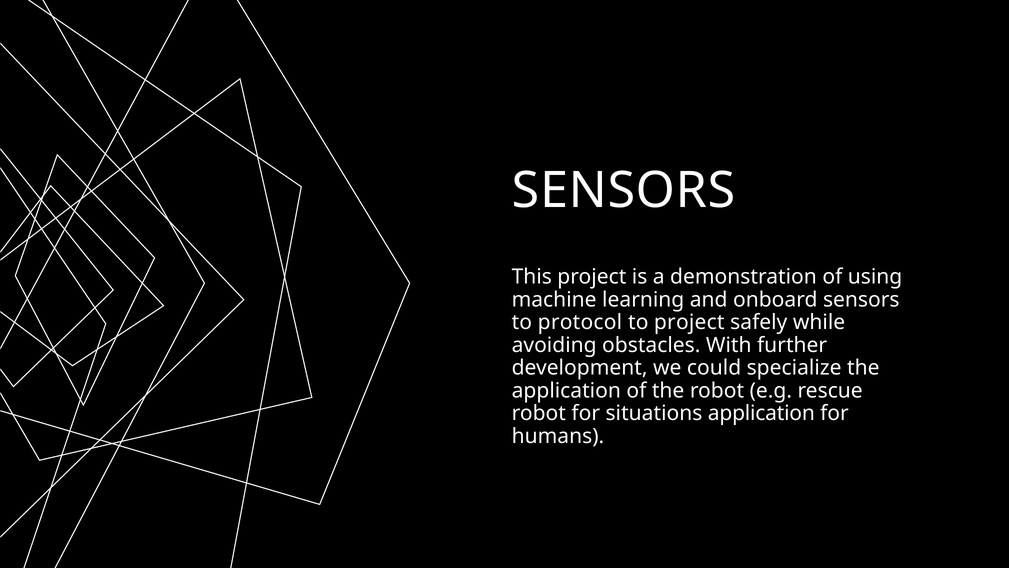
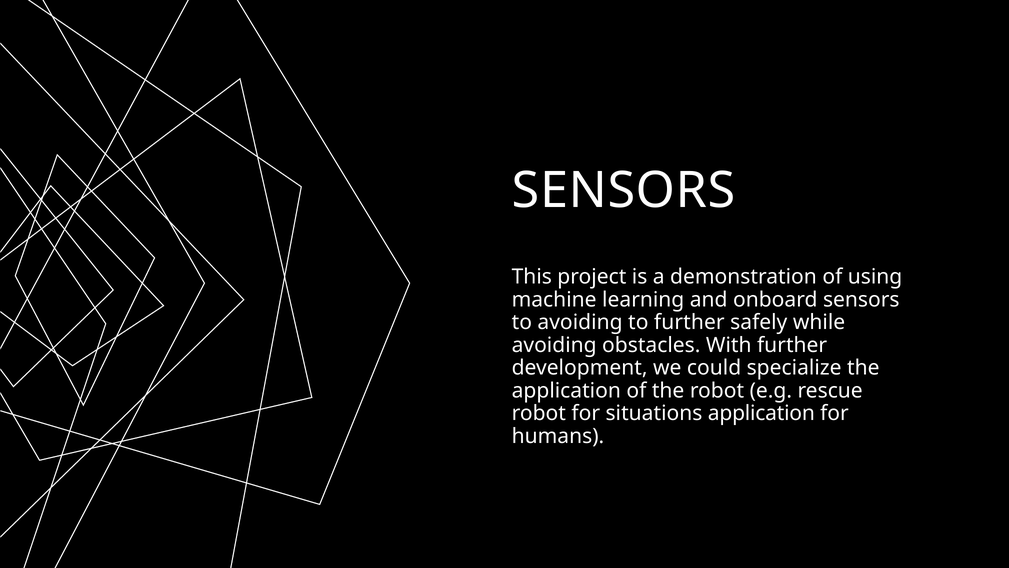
to protocol: protocol -> avoiding
to project: project -> further
